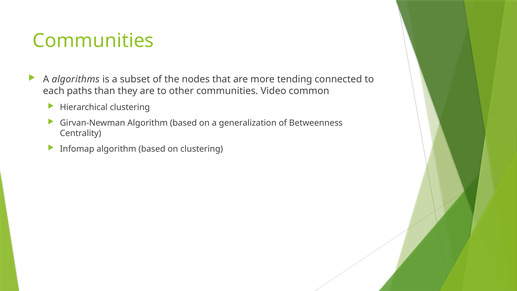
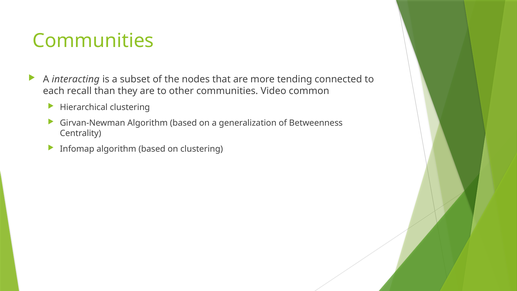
algorithms: algorithms -> interacting
paths: paths -> recall
